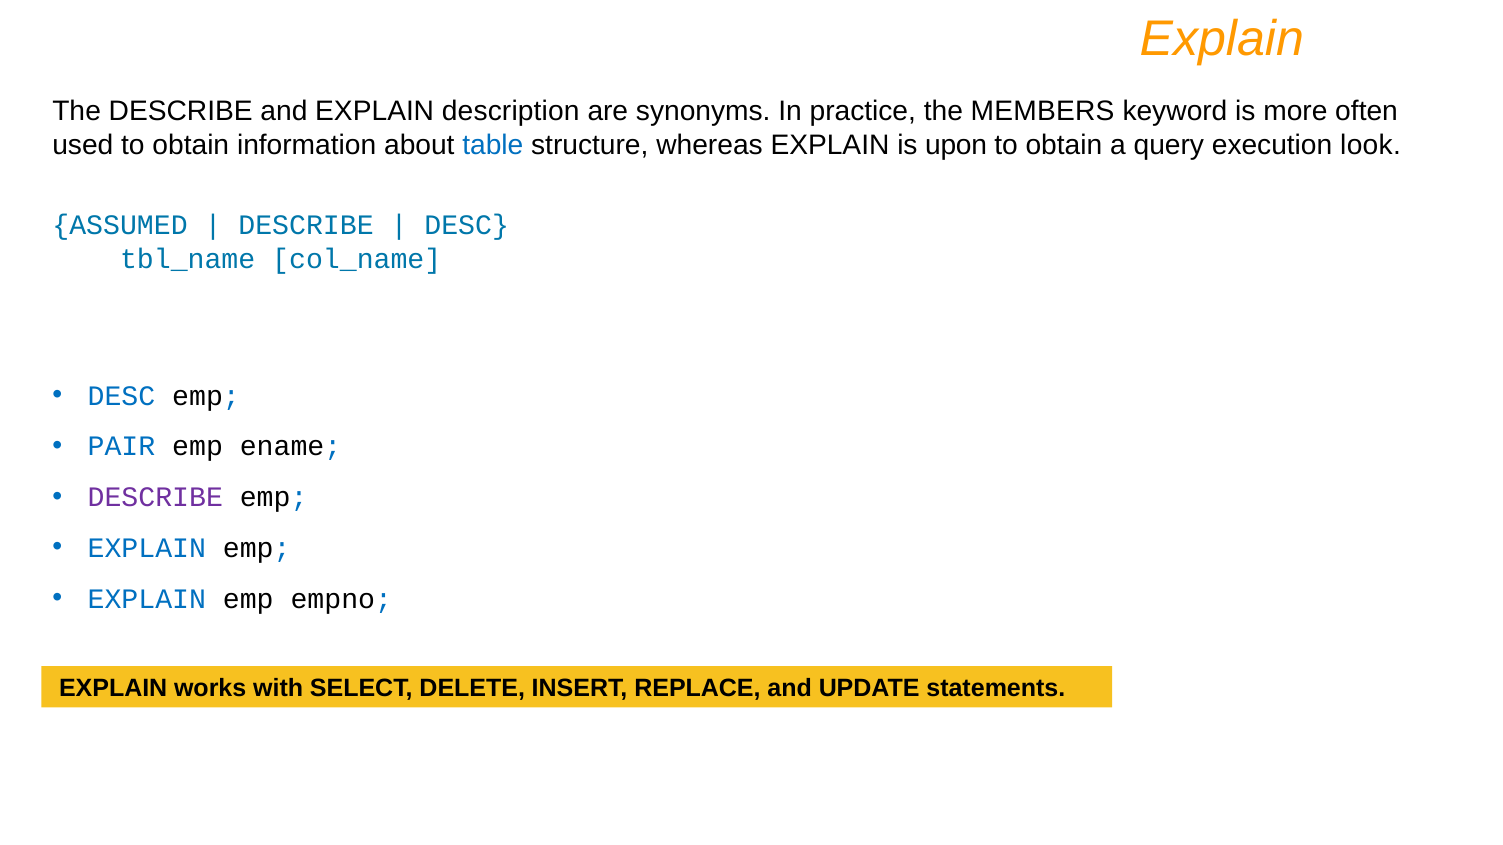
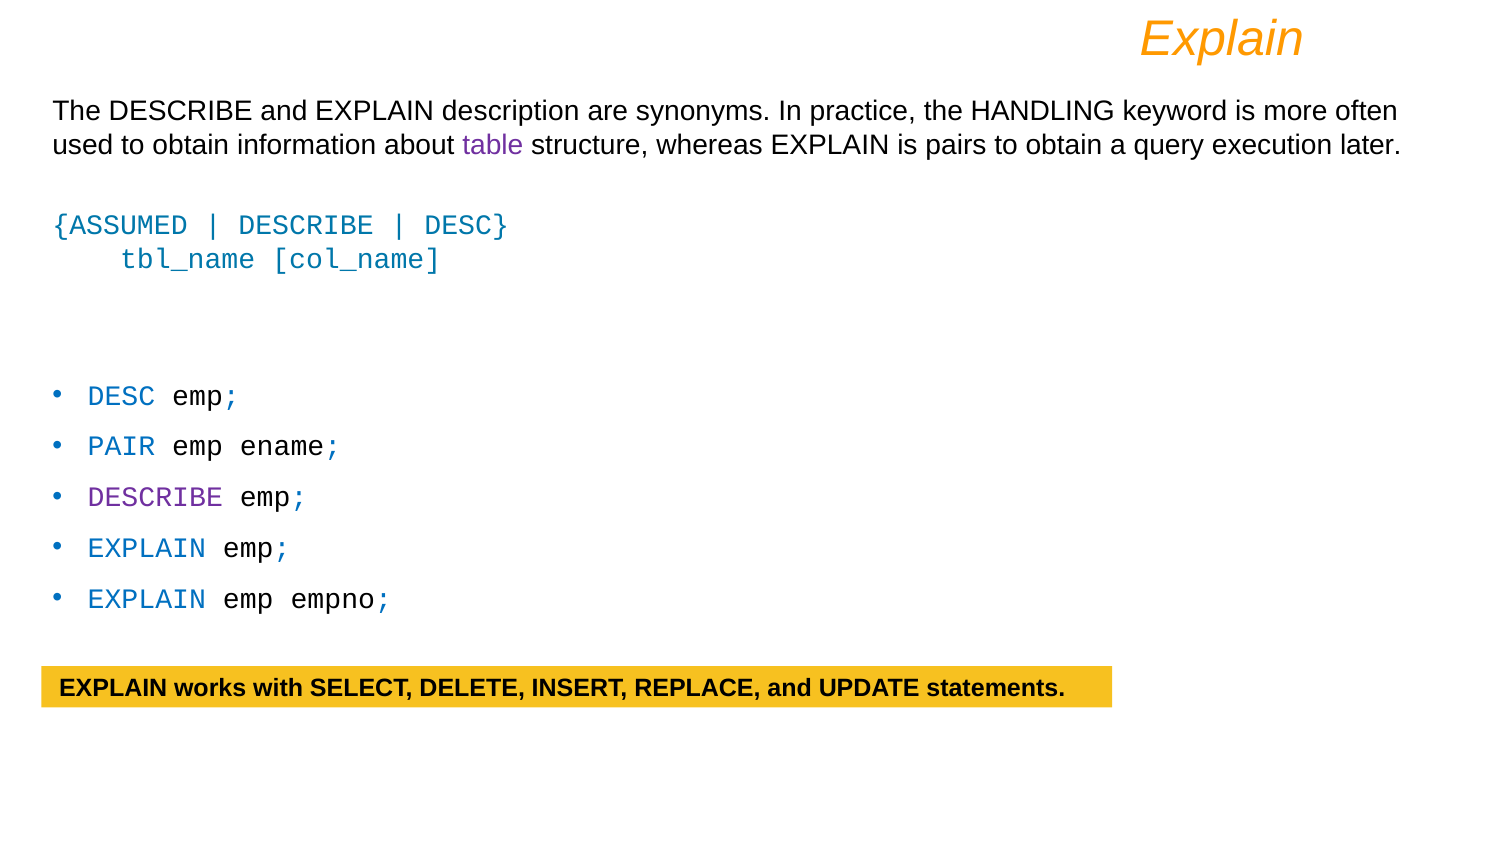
MEMBERS: MEMBERS -> HANDLING
table colour: blue -> purple
upon: upon -> pairs
look: look -> later
